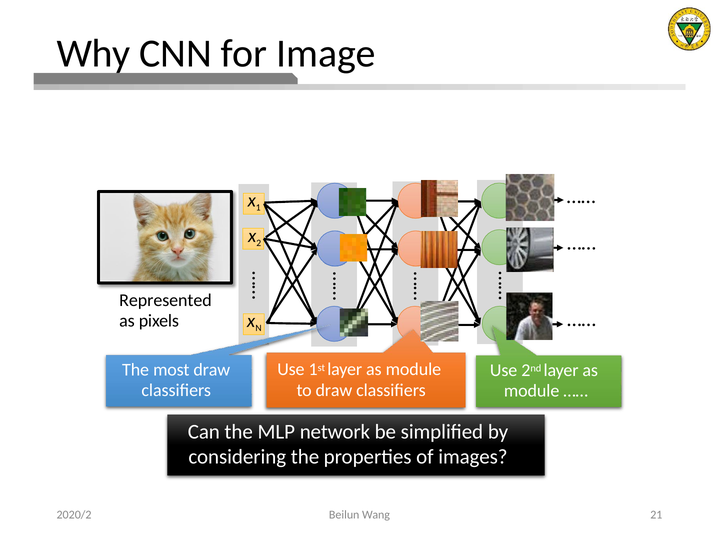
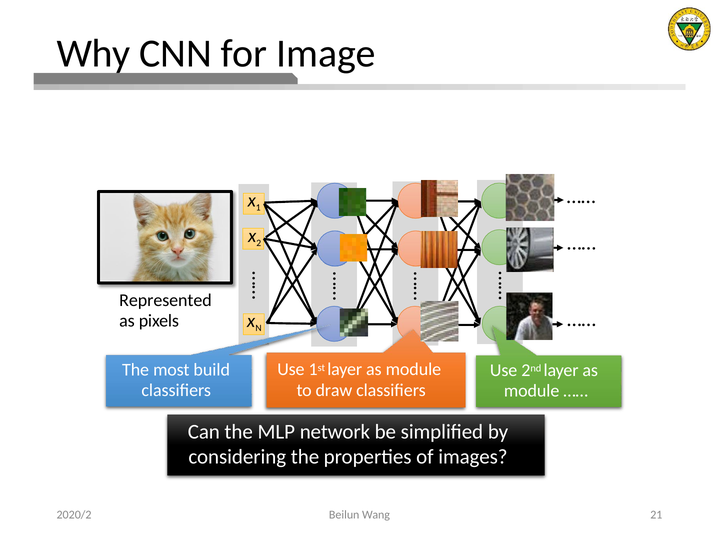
most draw: draw -> build
